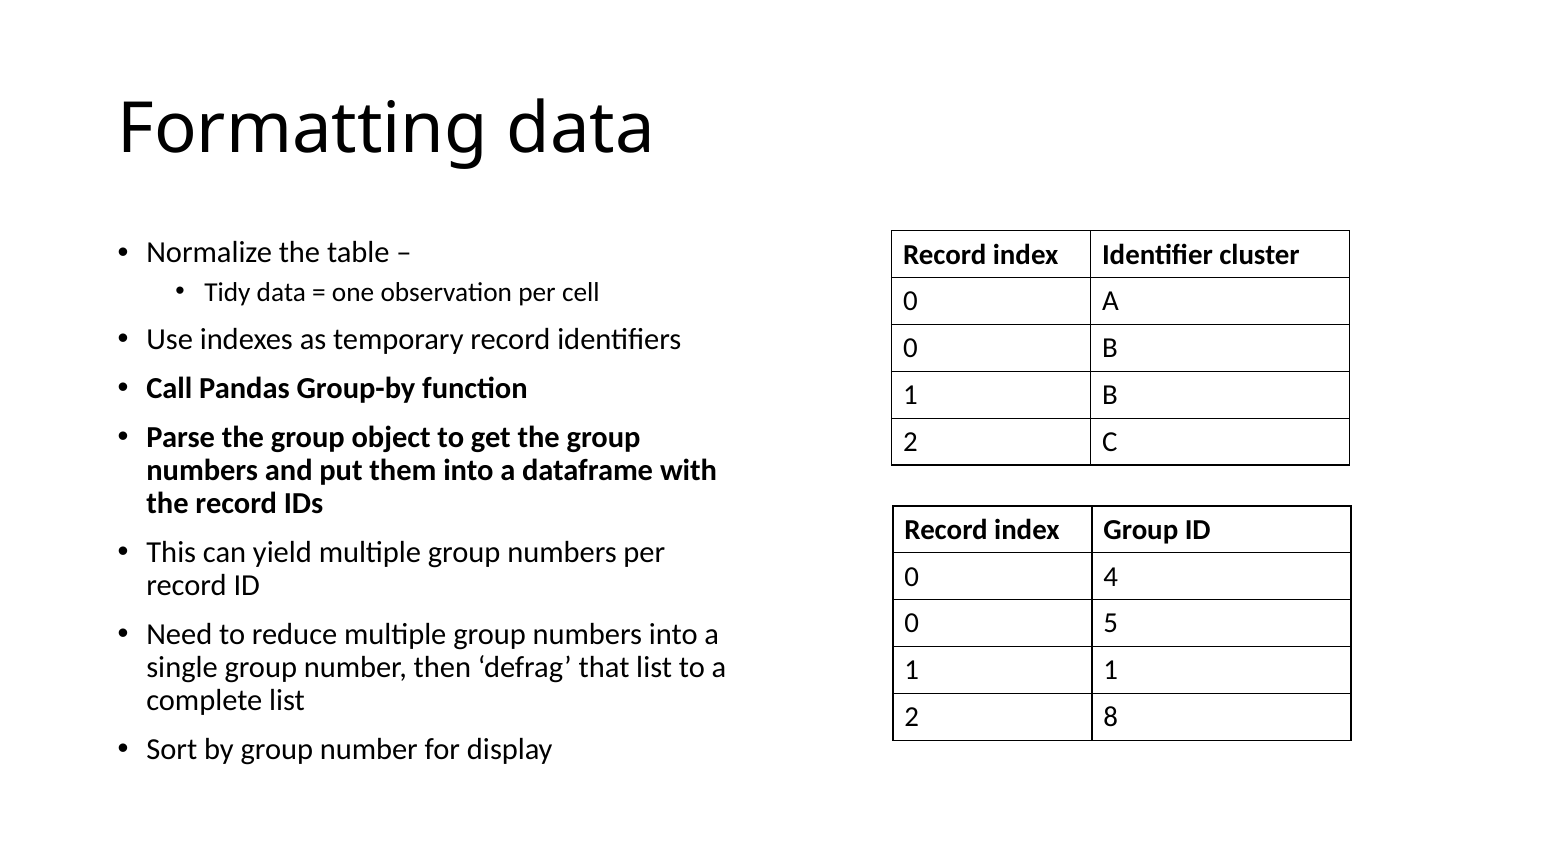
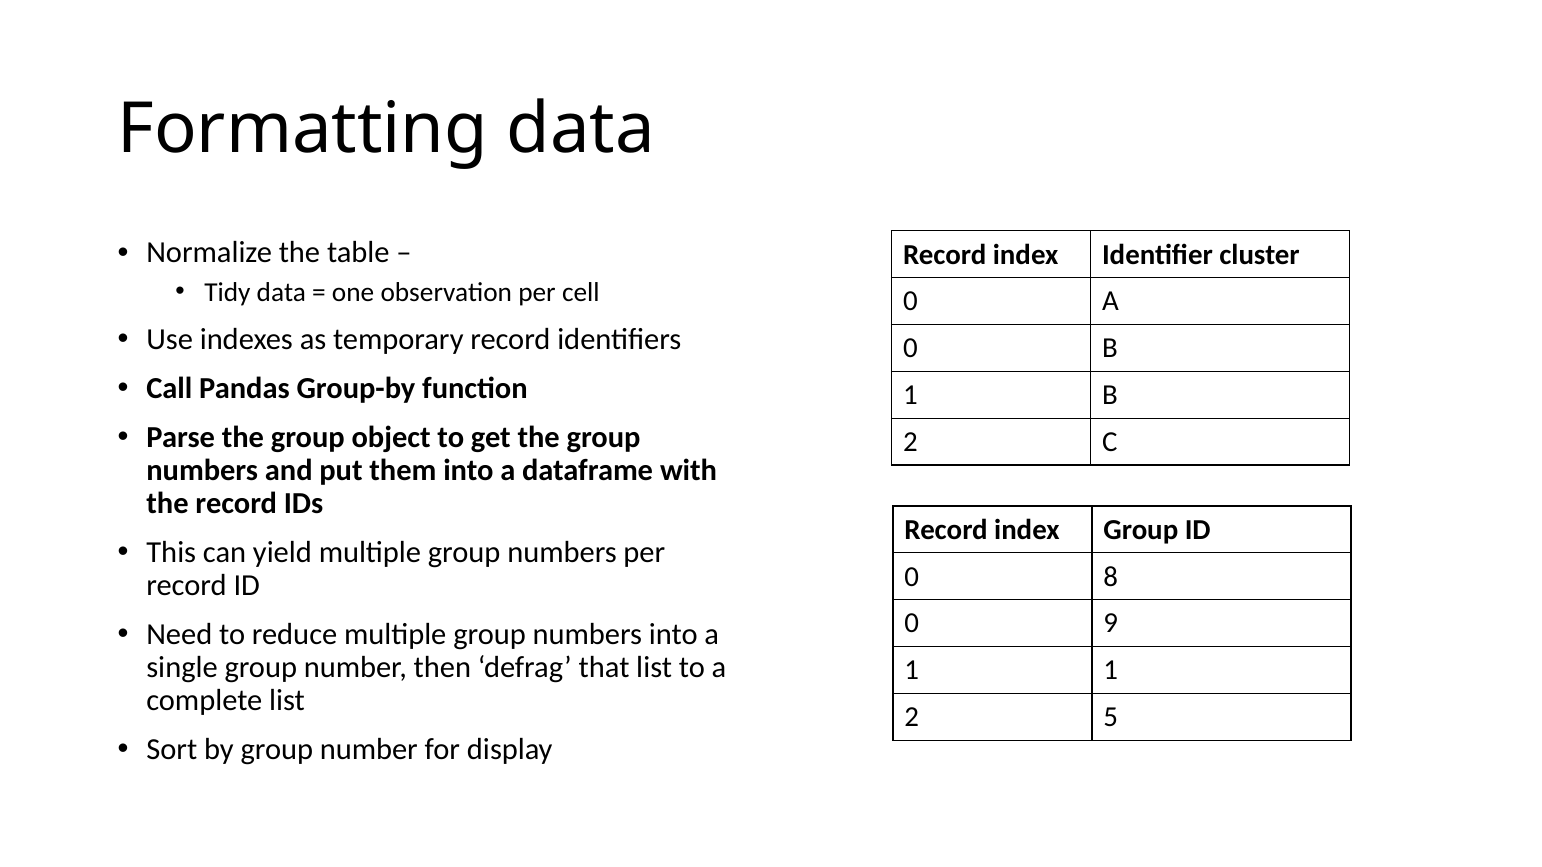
4: 4 -> 8
5: 5 -> 9
8: 8 -> 5
